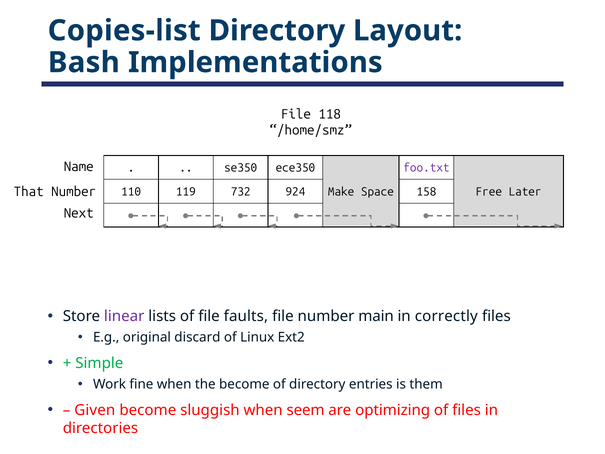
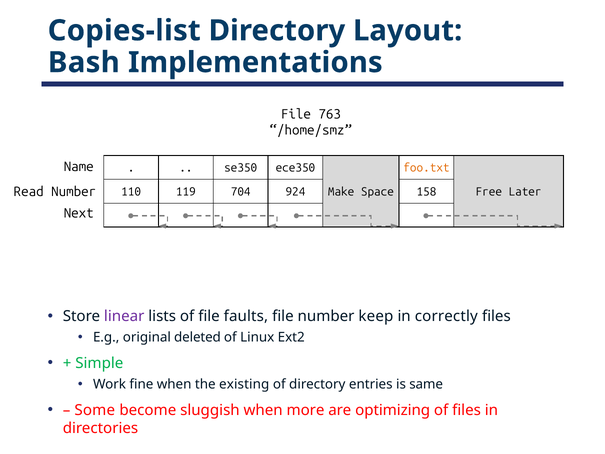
118: 118 -> 763
foo.txt colour: purple -> orange
That: That -> Read
732: 732 -> 704
main: main -> keep
discard: discard -> deleted
the become: become -> existing
them: them -> same
Given: Given -> Some
seem: seem -> more
